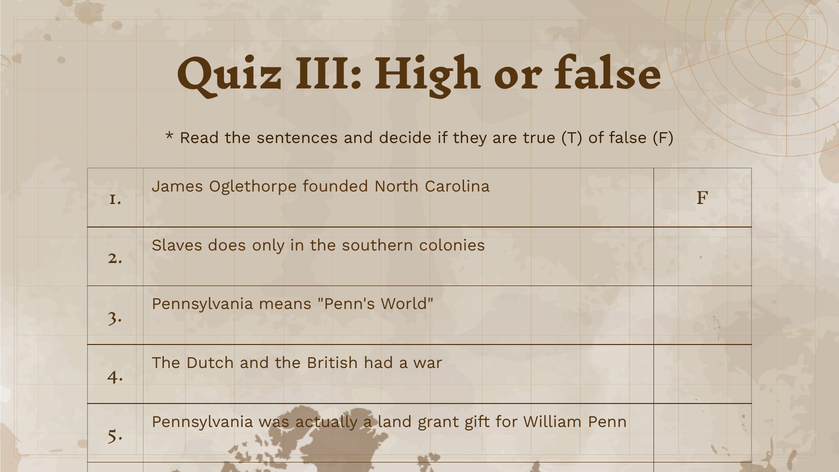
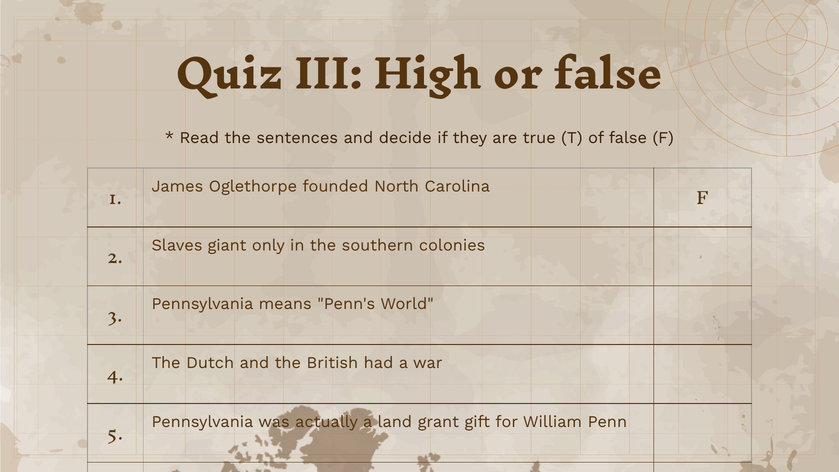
does: does -> giant
